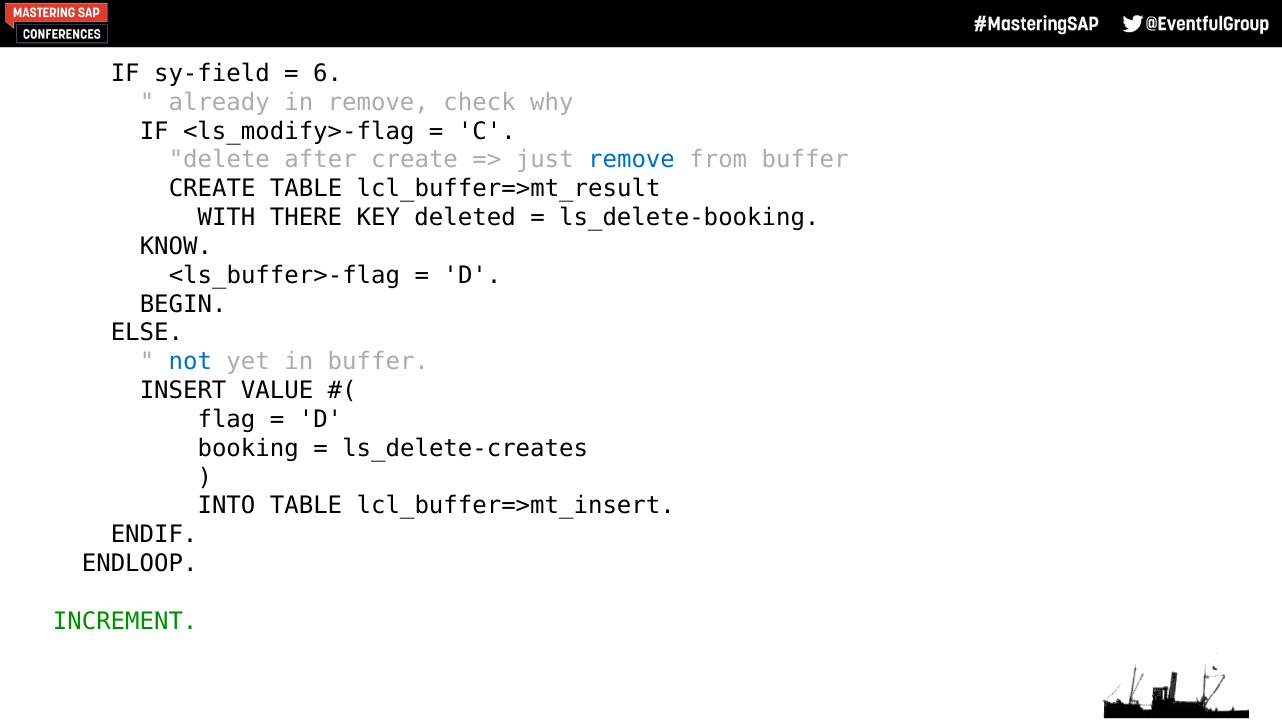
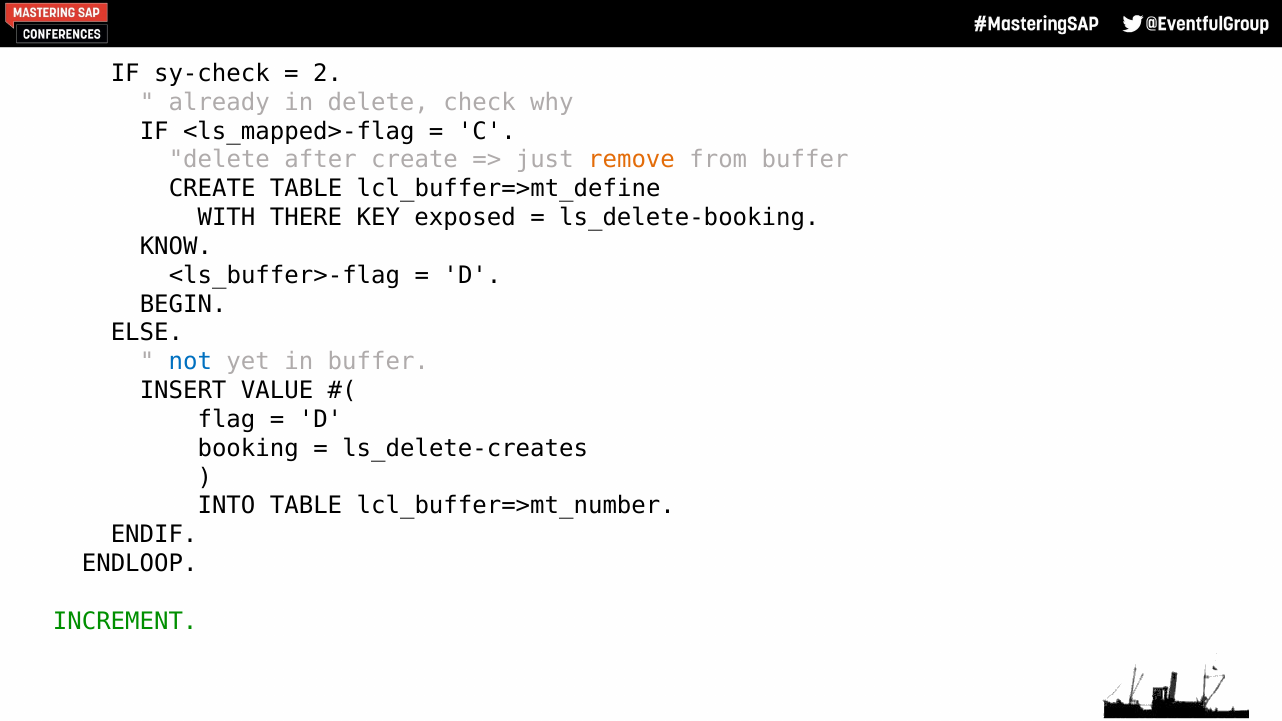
sy-field: sy-field -> sy-check
6: 6 -> 2
in remove: remove -> delete
<ls_modify>-flag: <ls_modify>-flag -> <ls_mapped>-flag
remove at (632, 160) colour: blue -> orange
lcl_buffer=>mt_result: lcl_buffer=>mt_result -> lcl_buffer=>mt_define
deleted: deleted -> exposed
lcl_buffer=>mt_insert: lcl_buffer=>mt_insert -> lcl_buffer=>mt_number
